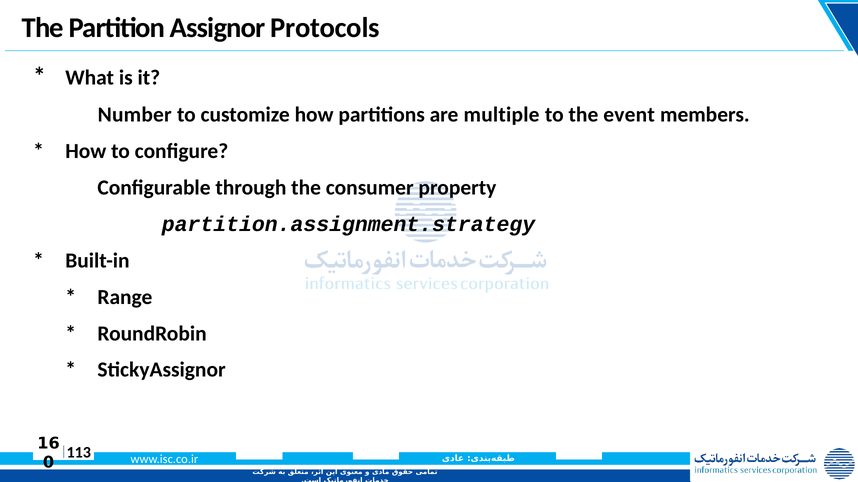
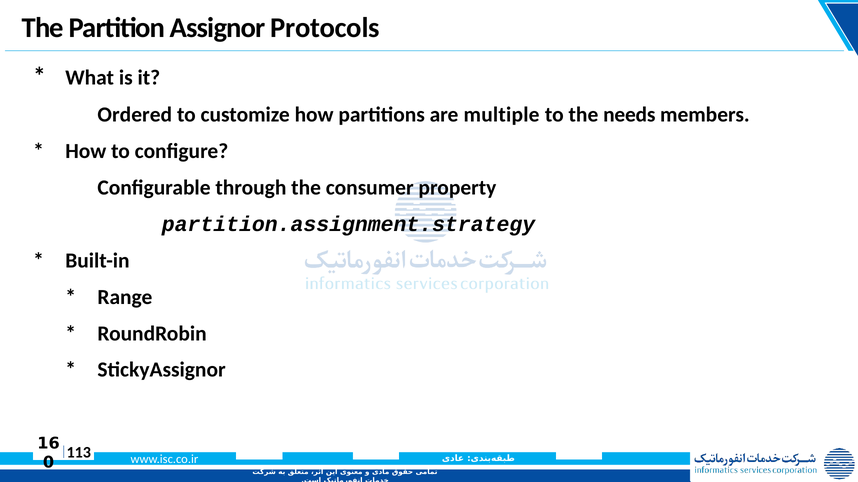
Number: Number -> Ordered
event: event -> needs
